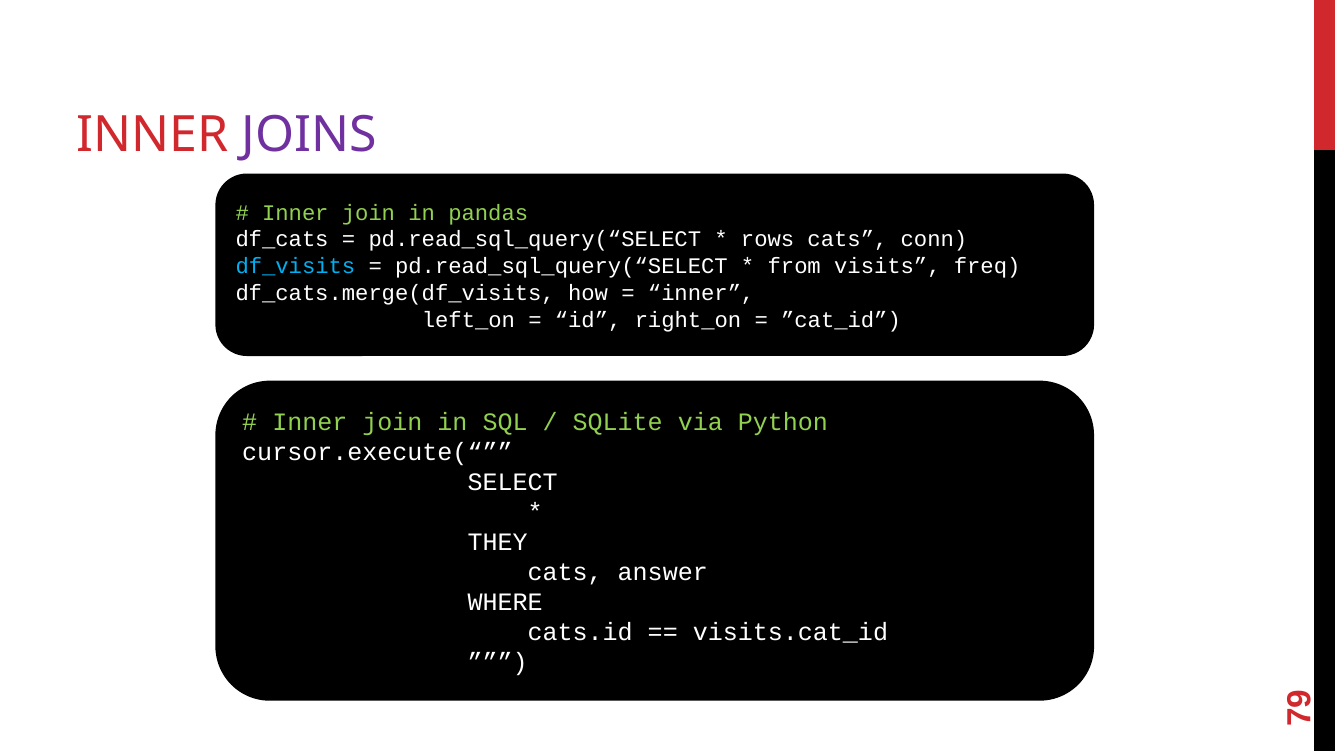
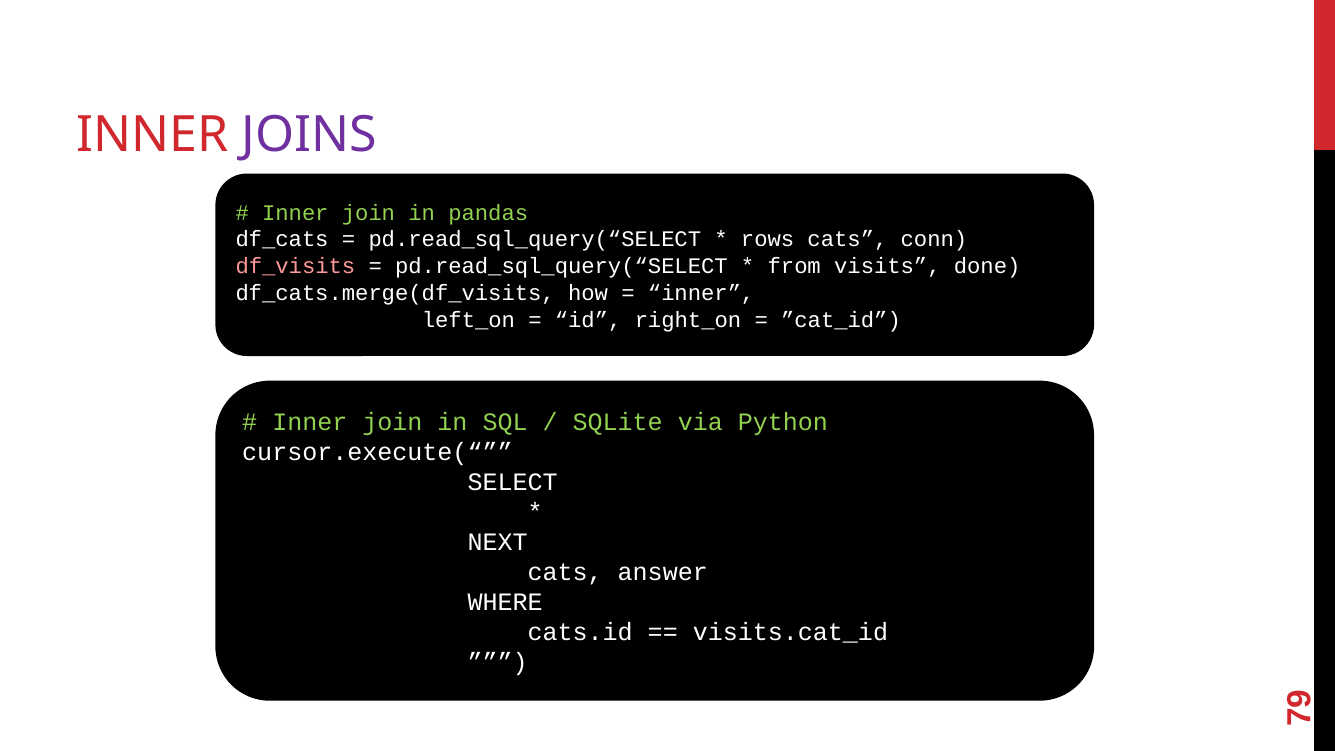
df_visits colour: light blue -> pink
freq: freq -> done
THEY: THEY -> NEXT
